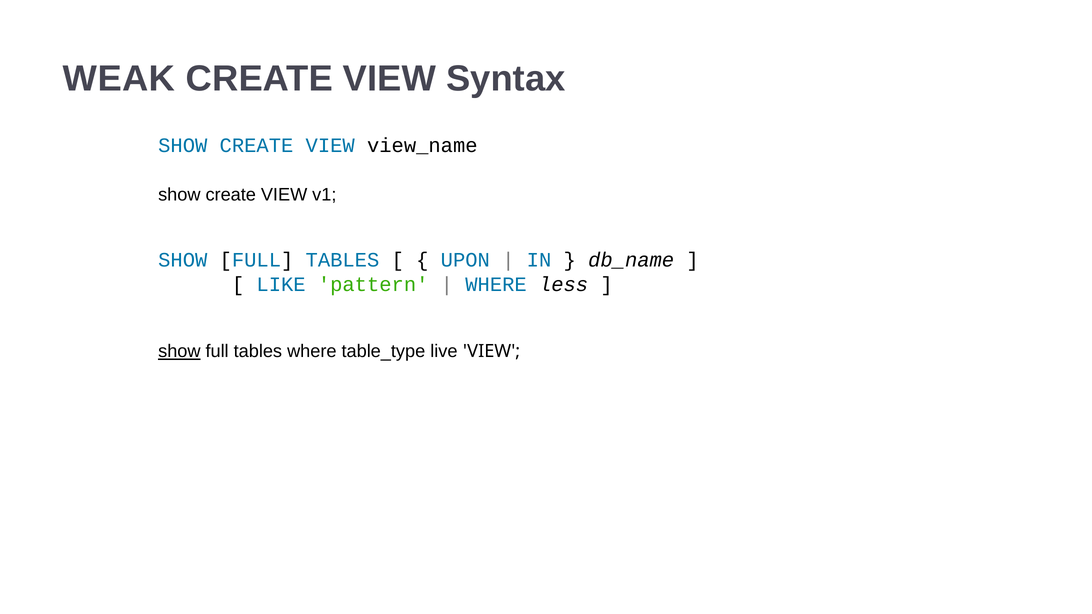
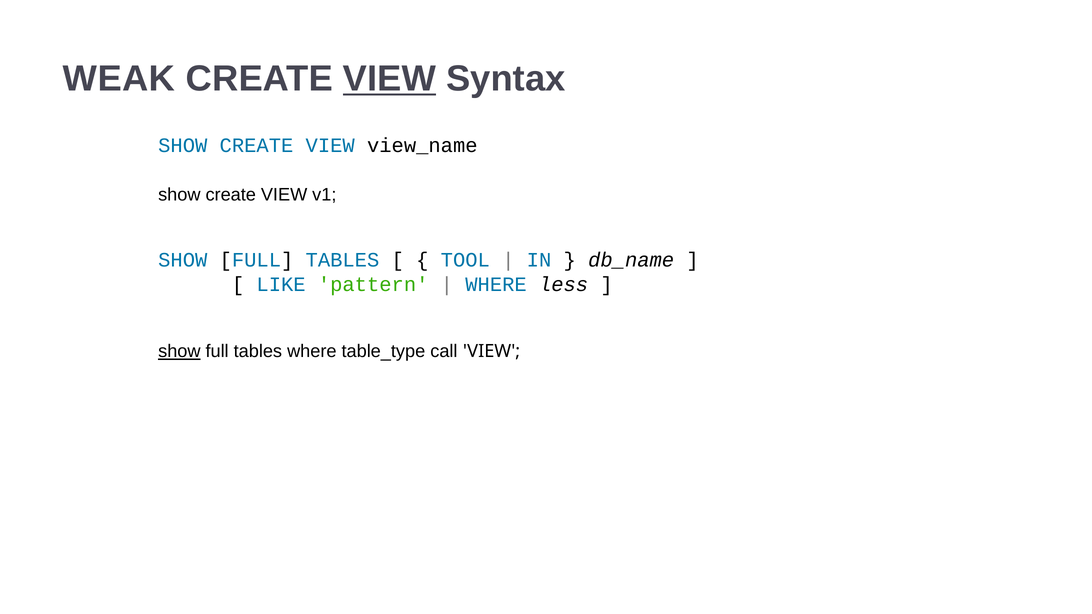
VIEW at (389, 79) underline: none -> present
UPON: UPON -> TOOL
live: live -> call
